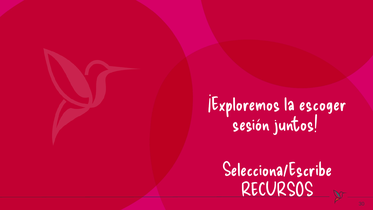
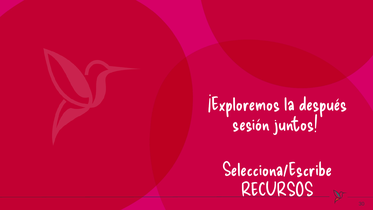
escoger: escoger -> después
